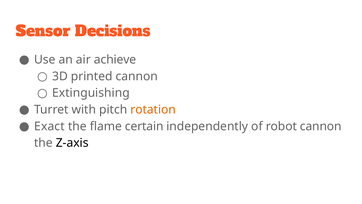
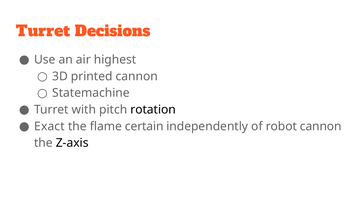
Sensor at (43, 31): Sensor -> Turret
achieve: achieve -> highest
Extinguishing: Extinguishing -> Statemachine
rotation colour: orange -> black
